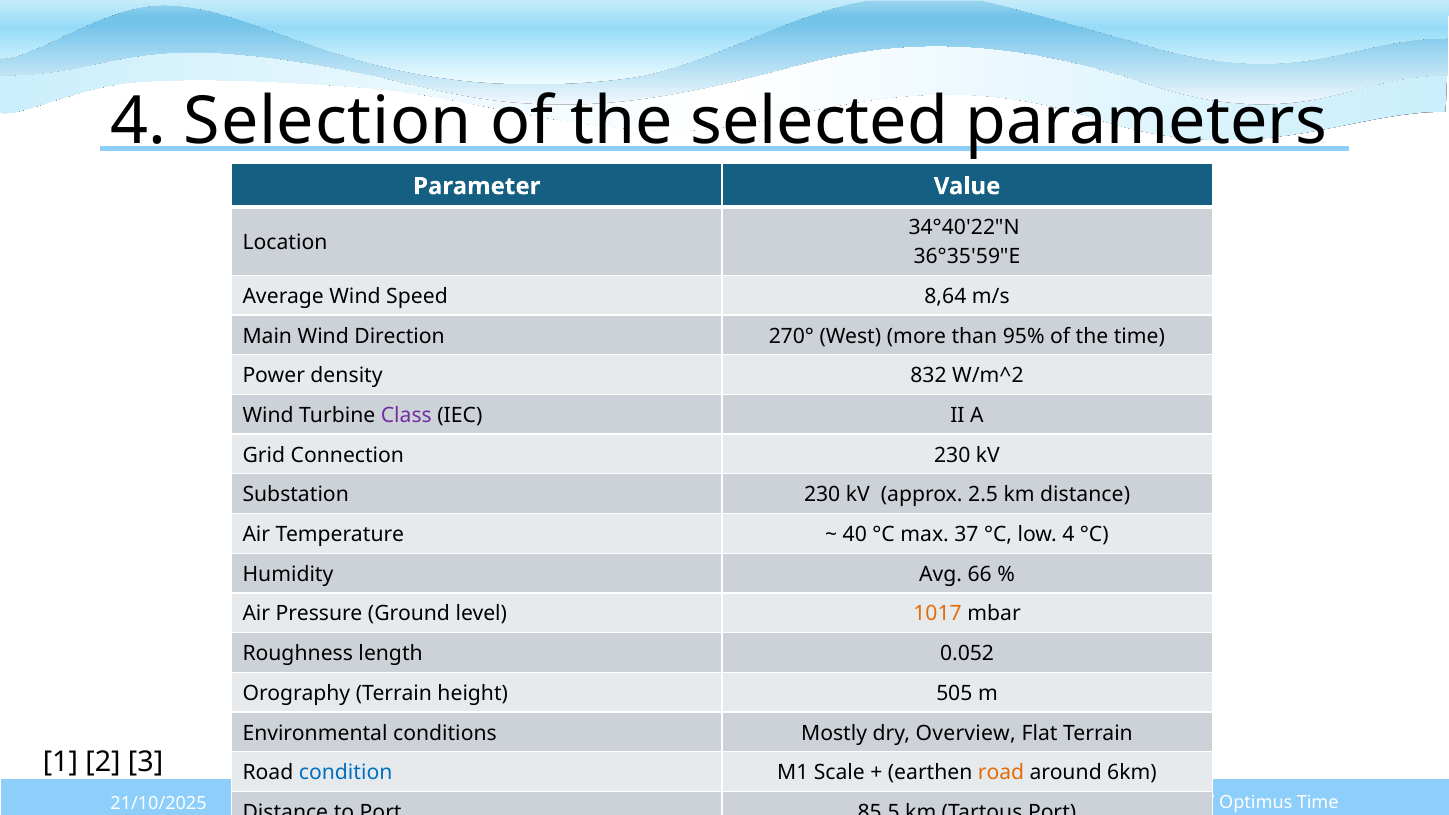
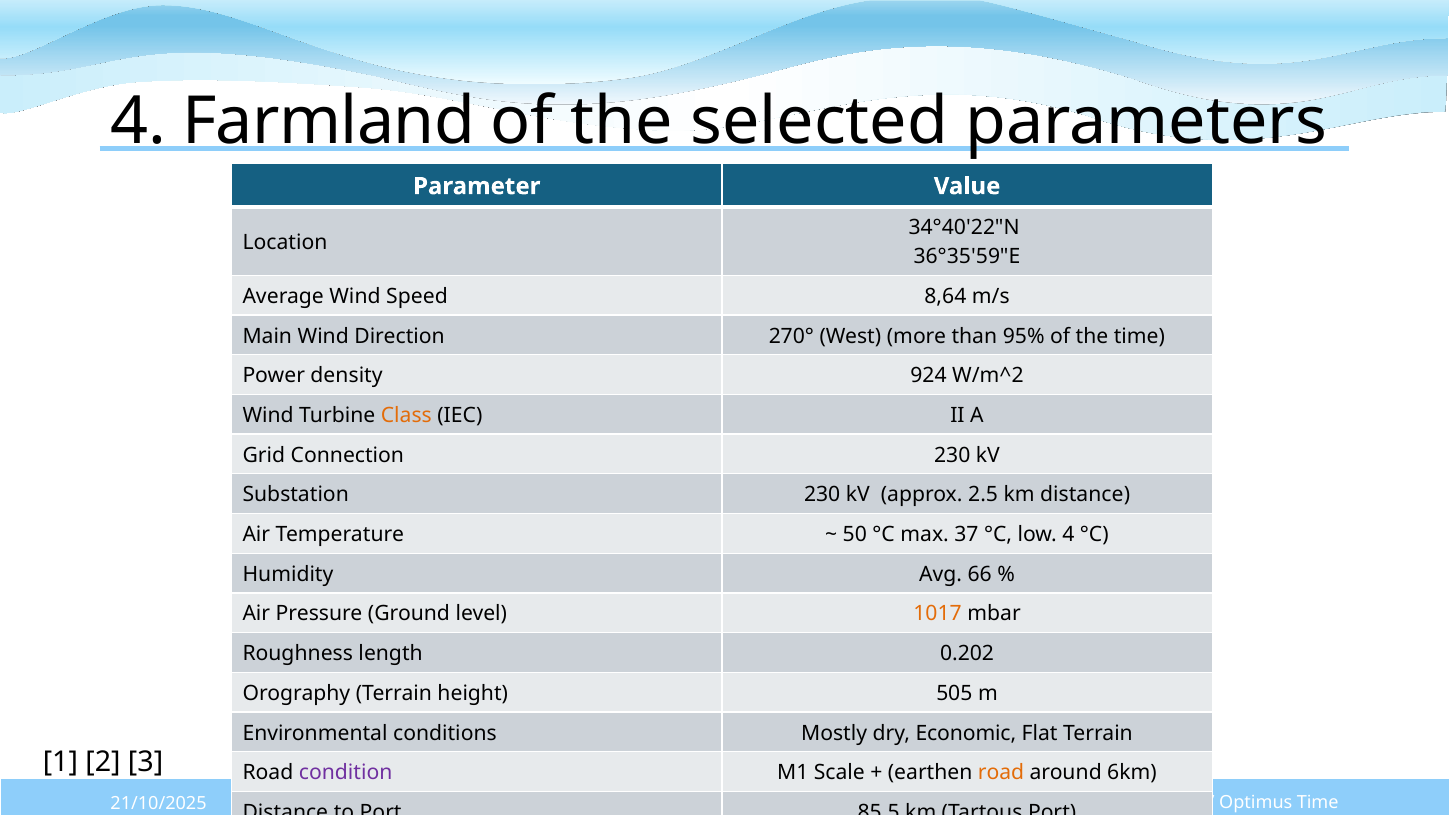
Selection: Selection -> Farmland
832: 832 -> 924
Class colour: purple -> orange
40: 40 -> 50
0.052: 0.052 -> 0.202
Overview: Overview -> Economic
condition colour: blue -> purple
